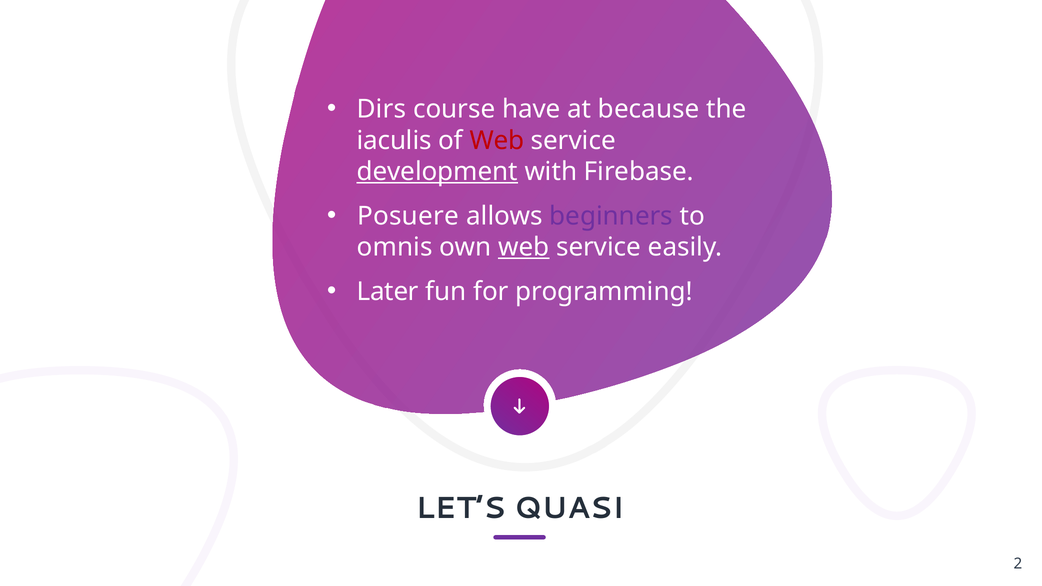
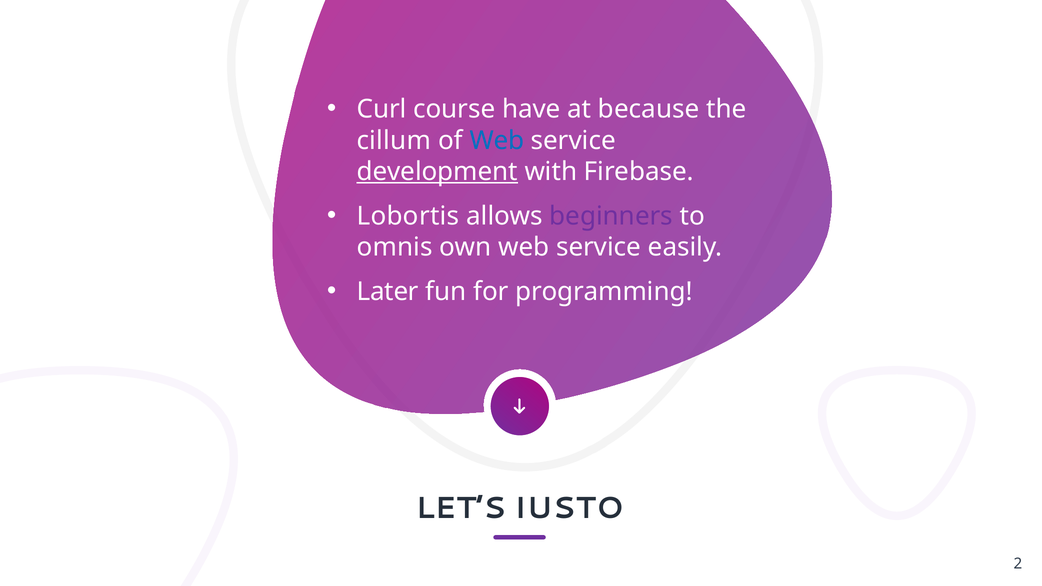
Dirs: Dirs -> Curl
iaculis: iaculis -> cillum
Web at (497, 140) colour: red -> blue
Posuere: Posuere -> Lobortis
web at (524, 247) underline: present -> none
QUASI: QUASI -> IUSTO
